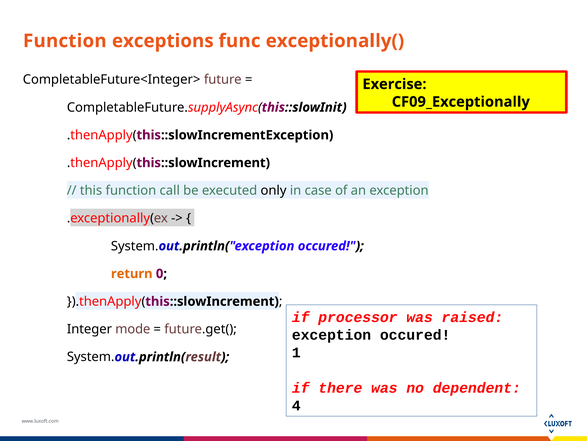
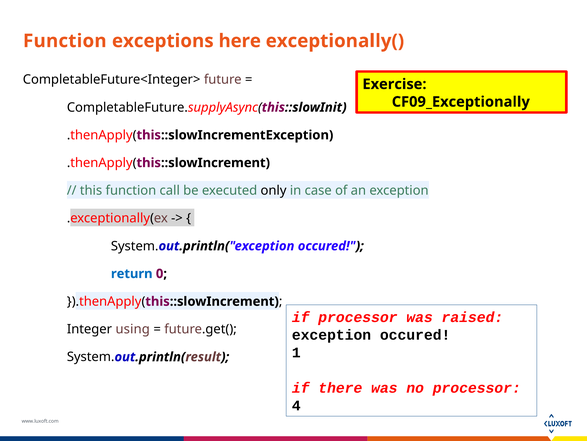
func: func -> here
return colour: orange -> blue
mode: mode -> using
no dependent: dependent -> processor
